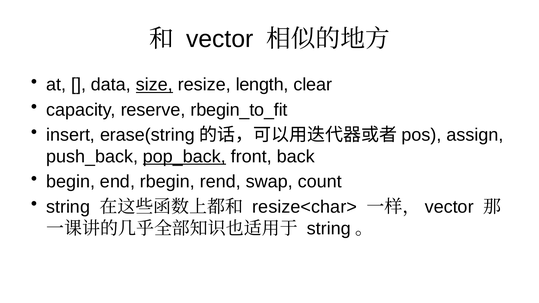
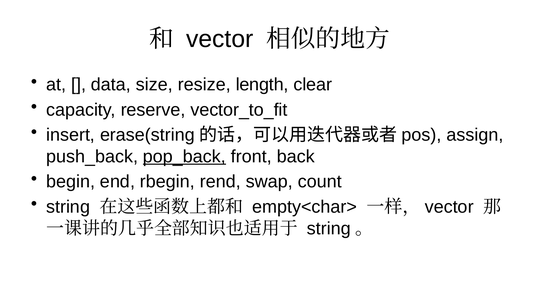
size underline: present -> none
rbegin_to_fit: rbegin_to_fit -> vector_to_fit
resize<char>: resize<char> -> empty<char>
